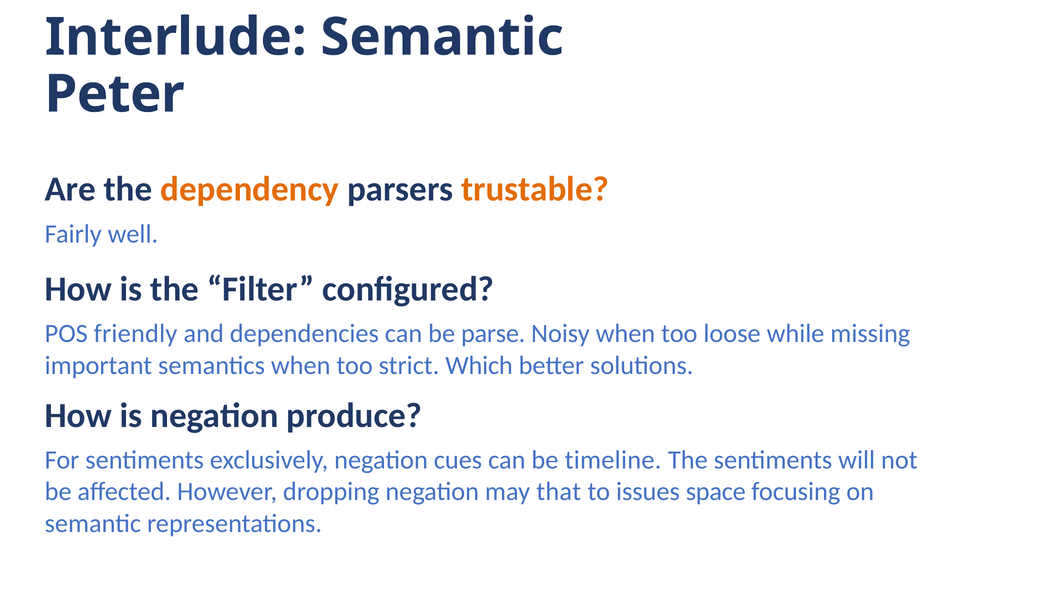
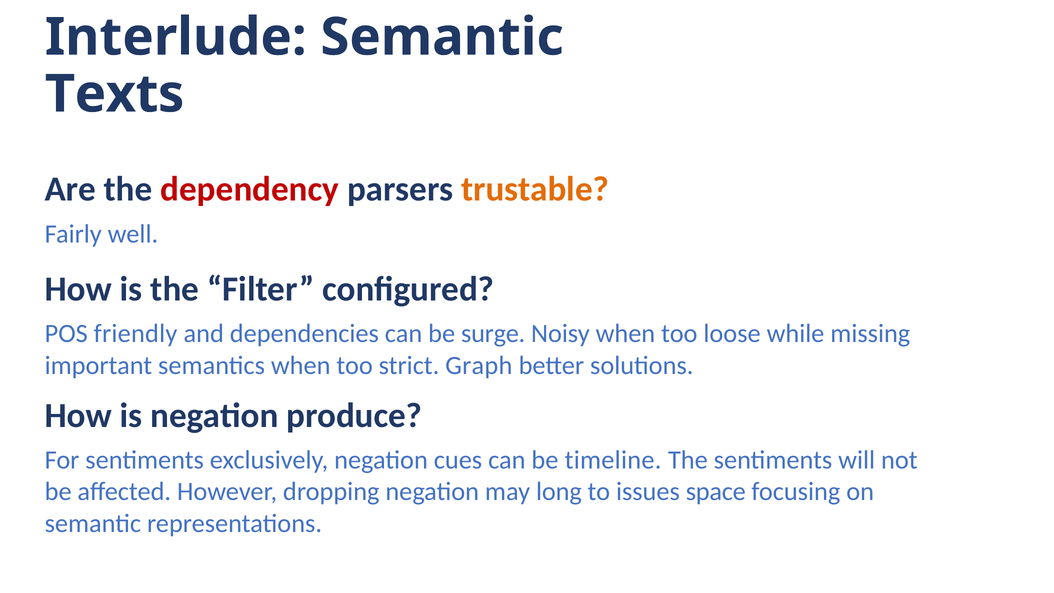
Peter: Peter -> Texts
dependency colour: orange -> red
parse: parse -> surge
Which: Which -> Graph
that: that -> long
